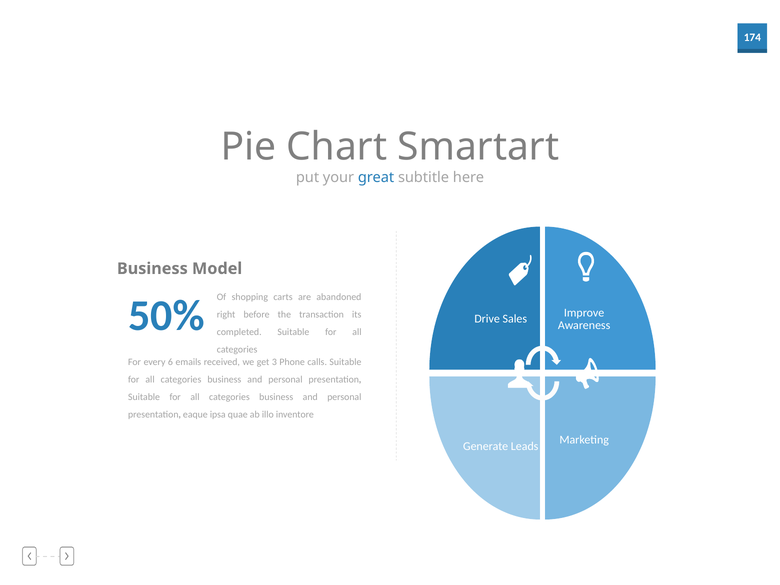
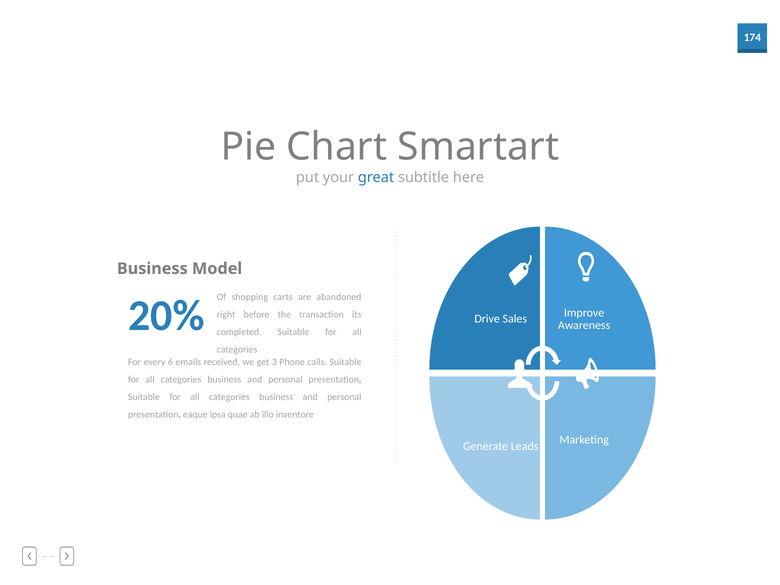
50%: 50% -> 20%
